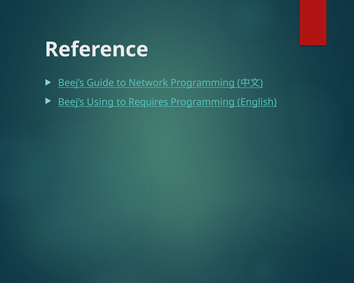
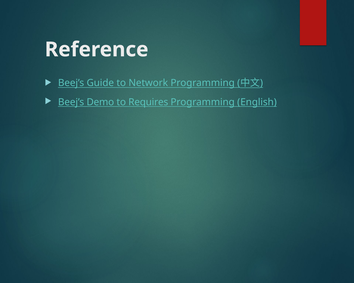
Using: Using -> Demo
